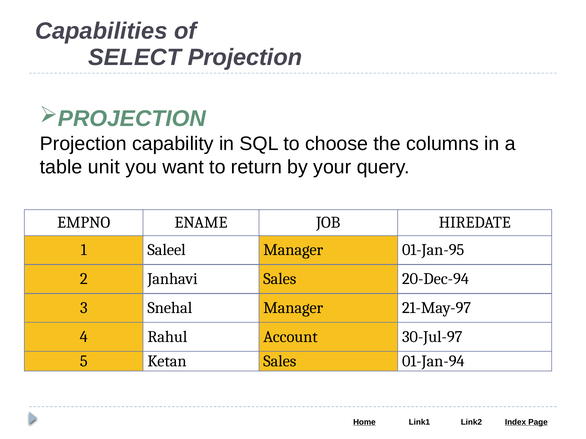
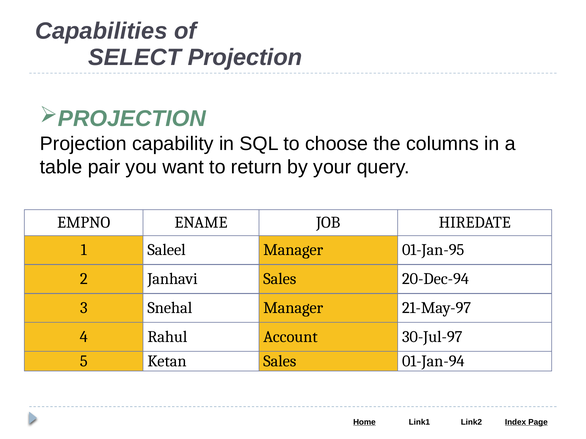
unit: unit -> pair
